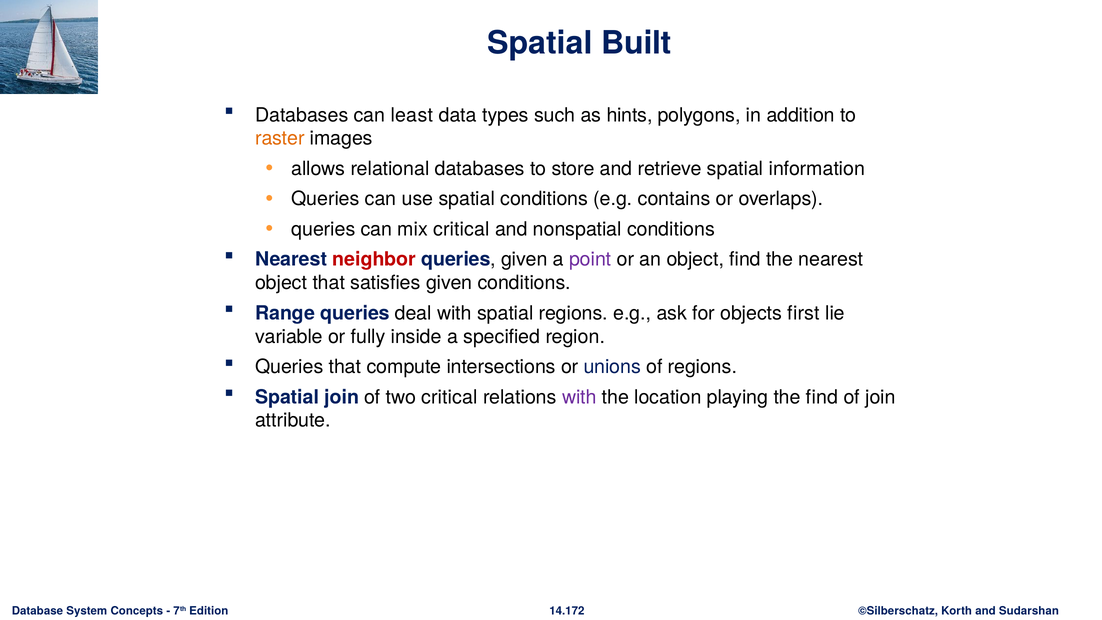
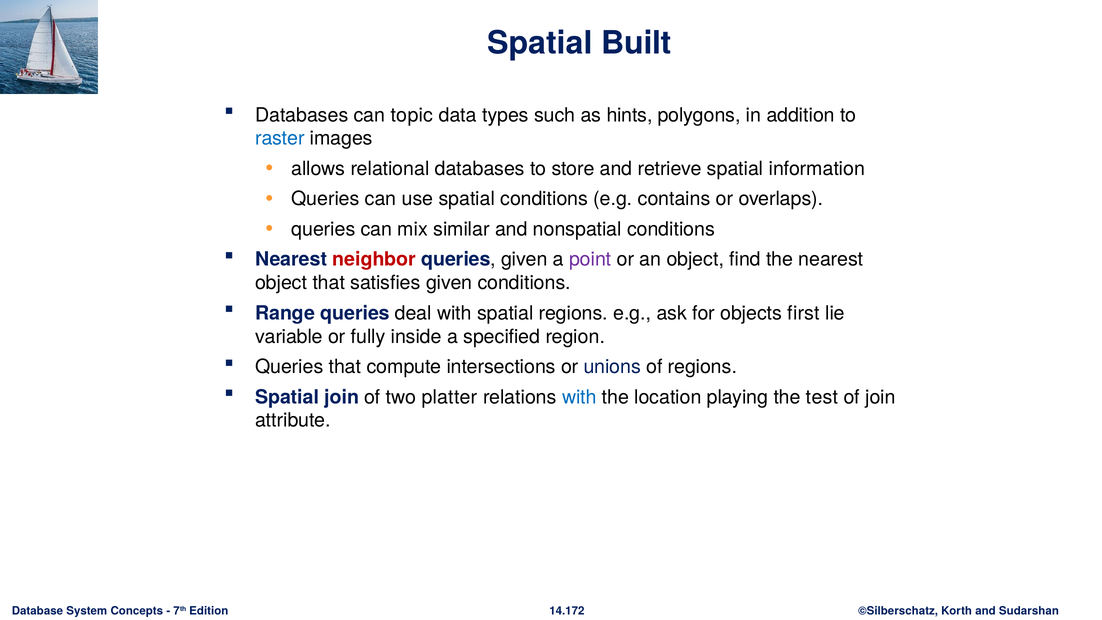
least: least -> topic
raster colour: orange -> blue
mix critical: critical -> similar
two critical: critical -> platter
with at (579, 397) colour: purple -> blue
the find: find -> test
